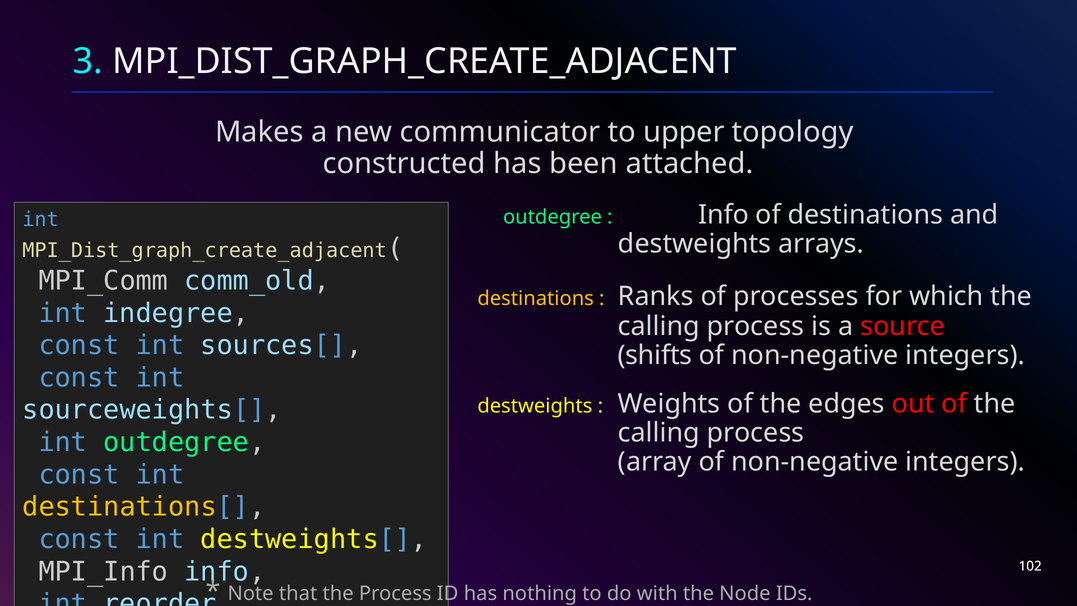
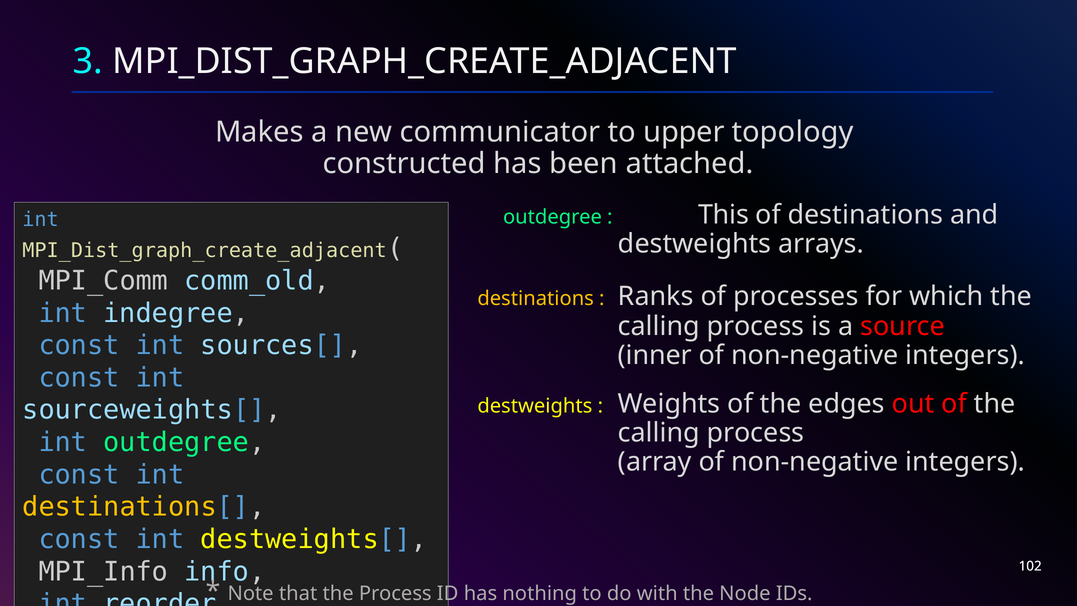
Info at (724, 215): Info -> This
shifts: shifts -> inner
